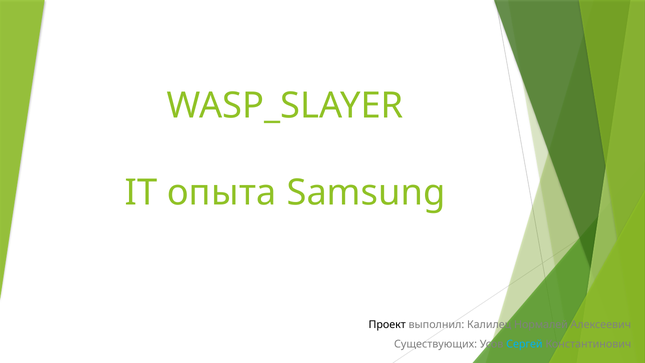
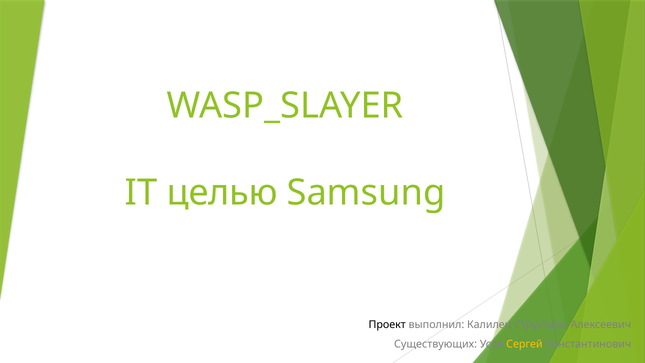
опыта: опыта -> целью
Нормалей: Нормалей -> Структуры
Сергей colour: light blue -> yellow
